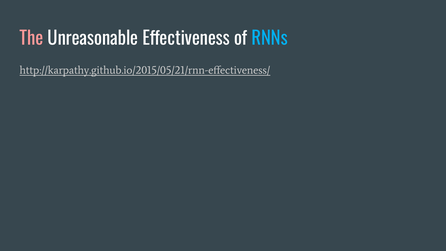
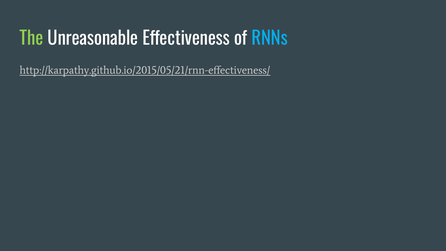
The colour: pink -> light green
